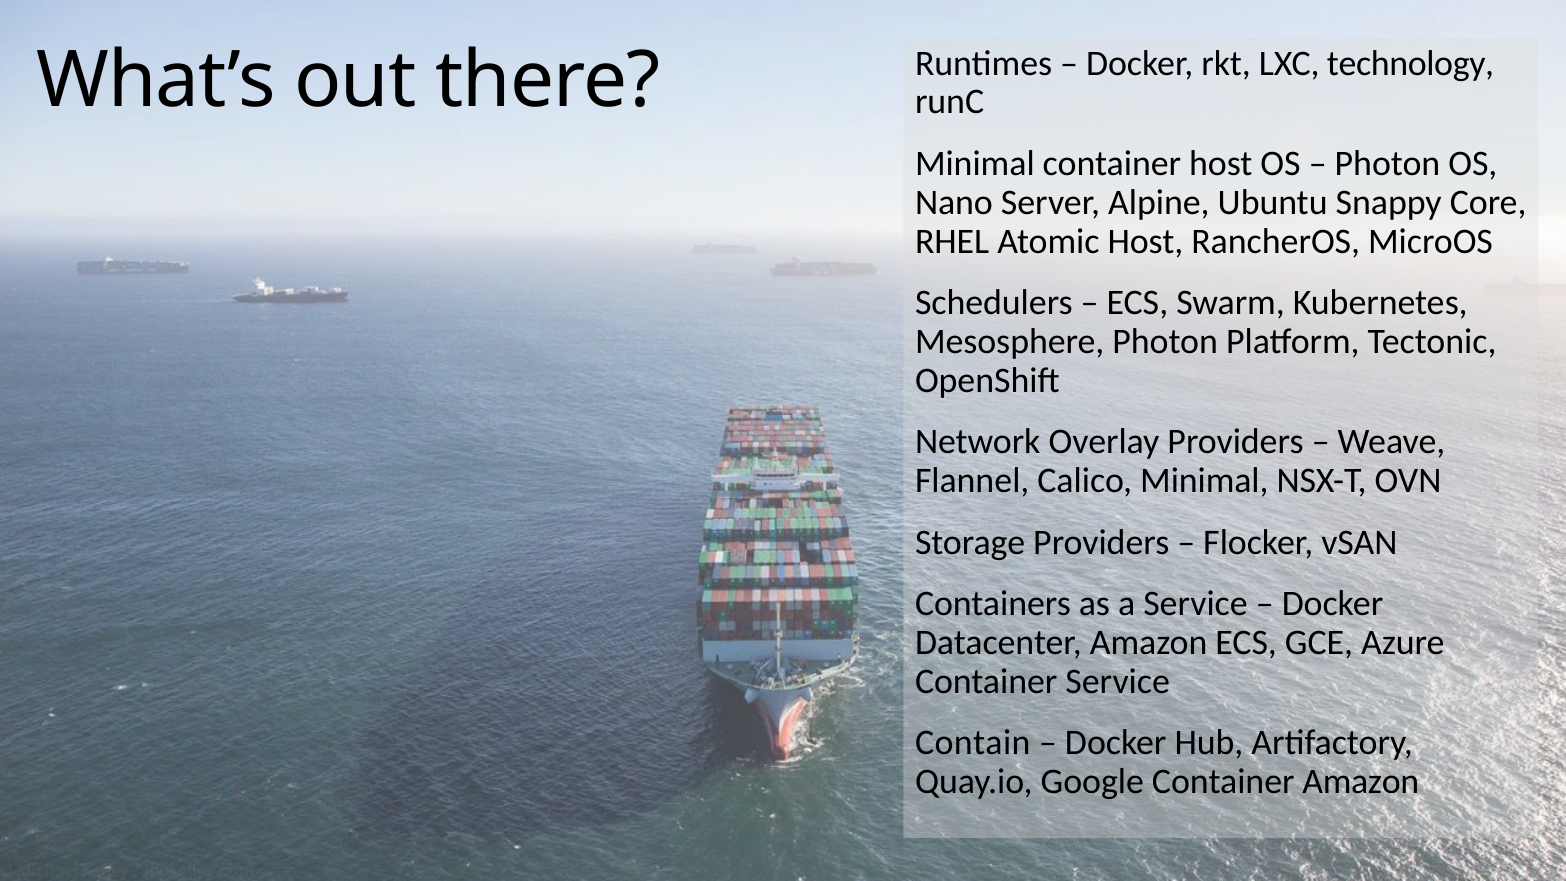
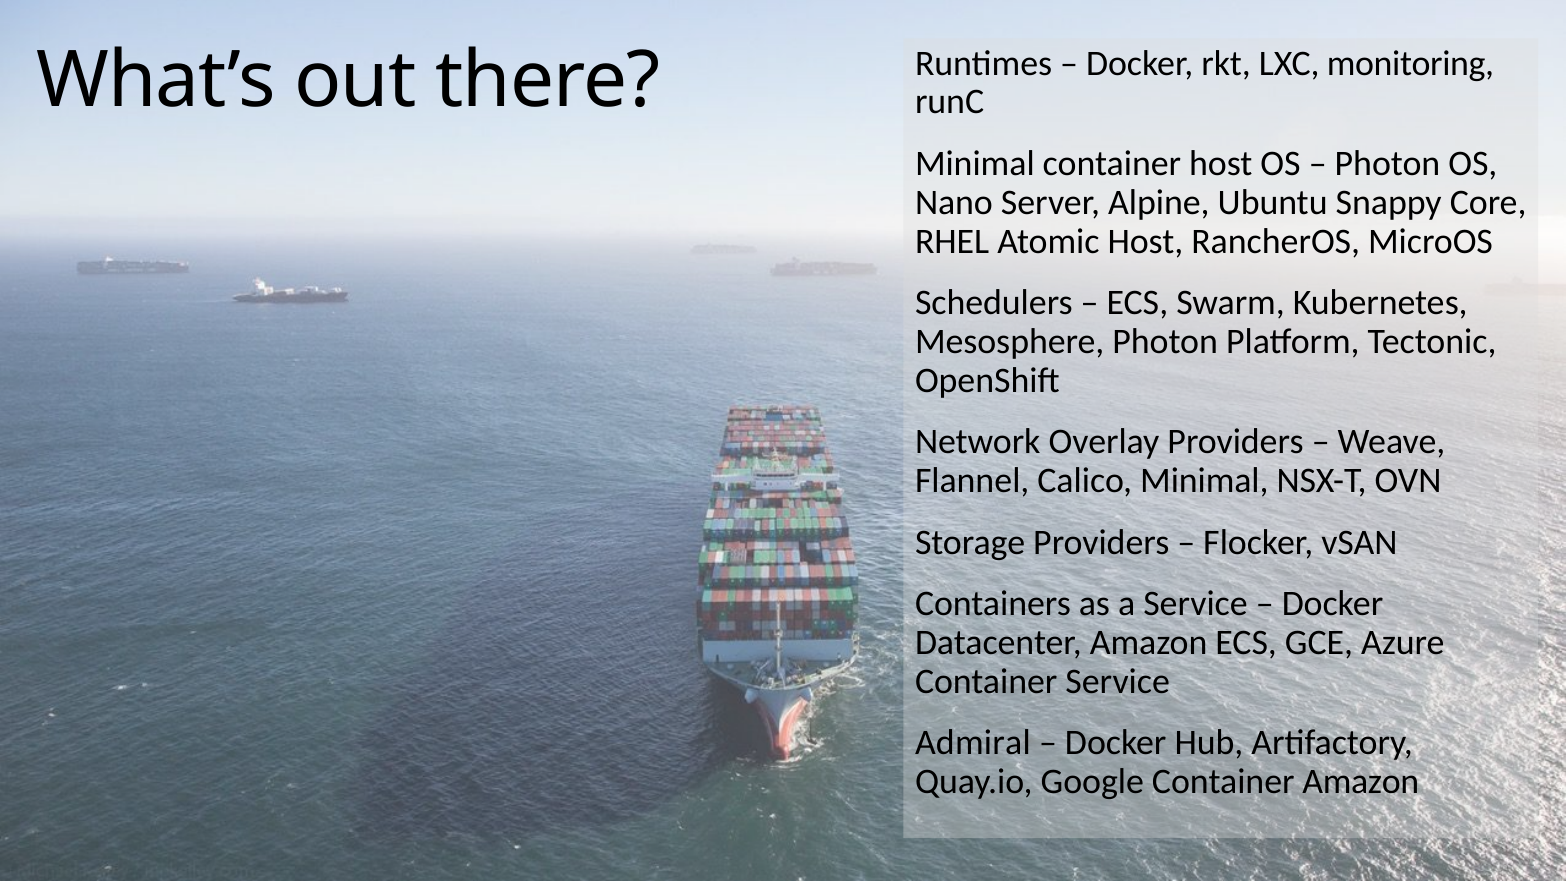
technology: technology -> monitoring
Contain: Contain -> Admiral
